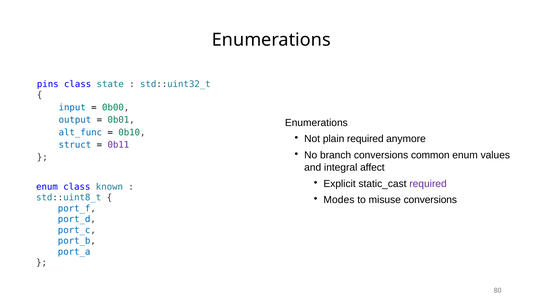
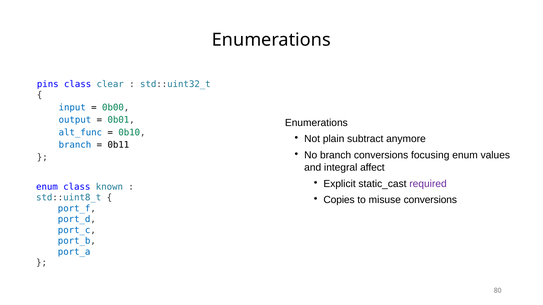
state: state -> clear
plain required: required -> subtract
struct at (75, 145): struct -> branch
0b11 colour: purple -> black
common: common -> focusing
Modes: Modes -> Copies
